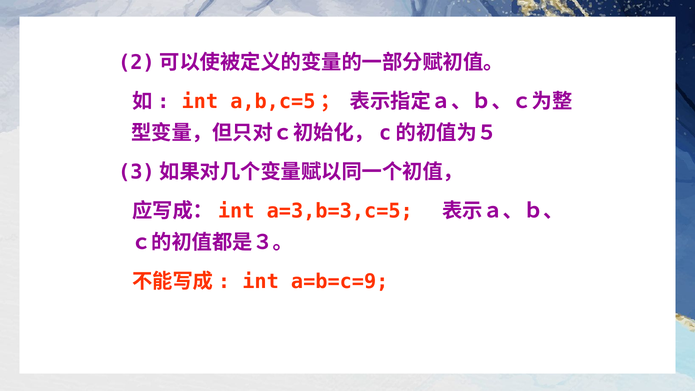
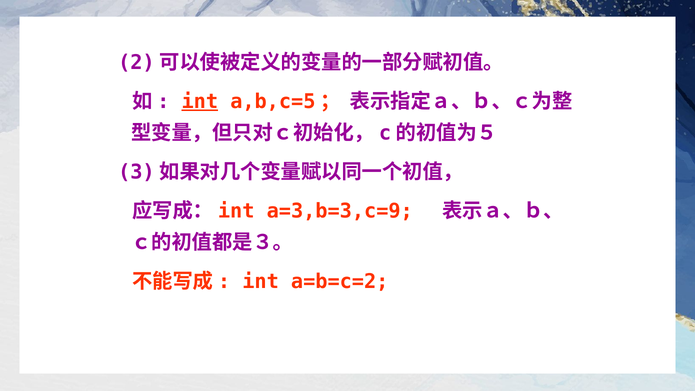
int at (200, 101) underline: none -> present
a=3,b=3,c=5: a=3,b=3,c=5 -> a=3,b=3,c=9
a=b=c=9: a=b=c=9 -> a=b=c=2
